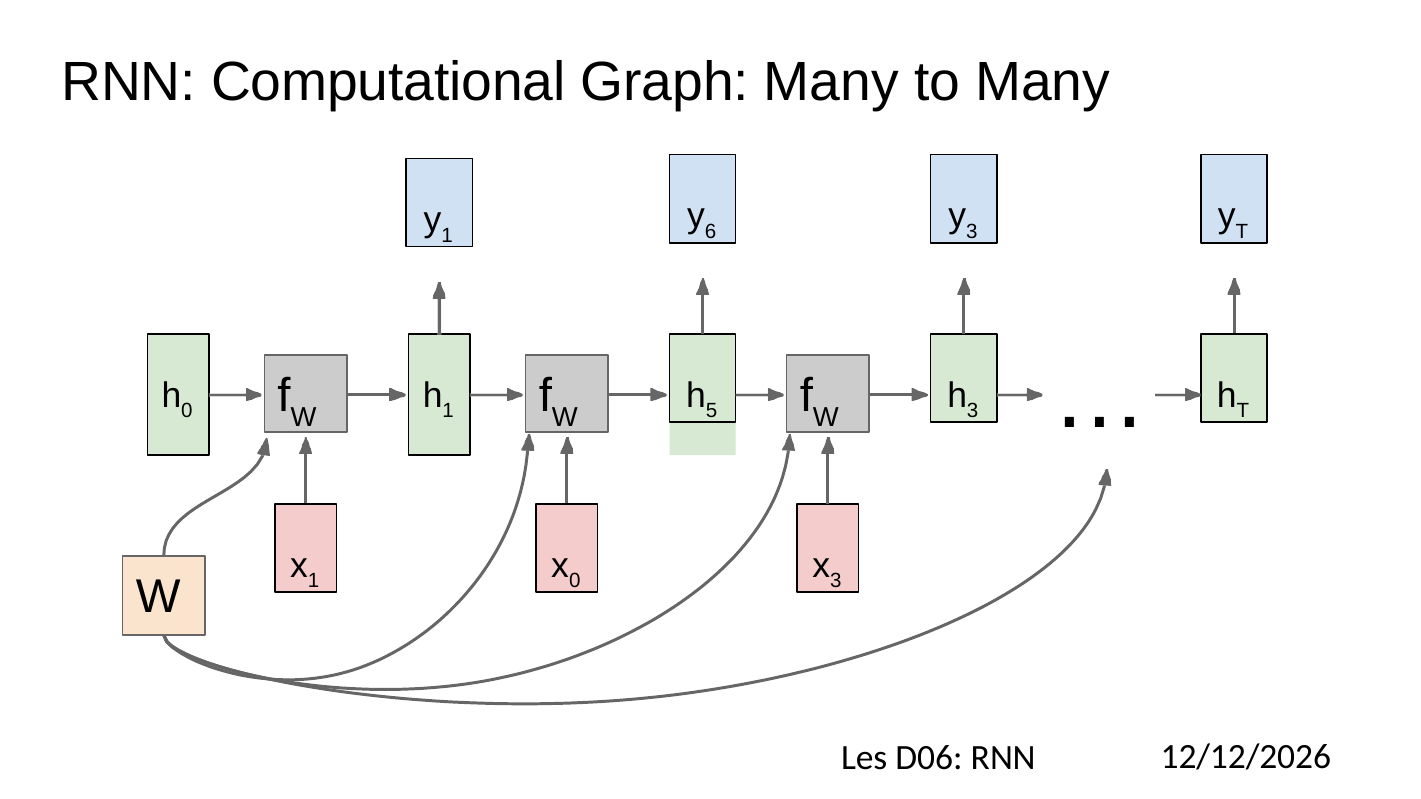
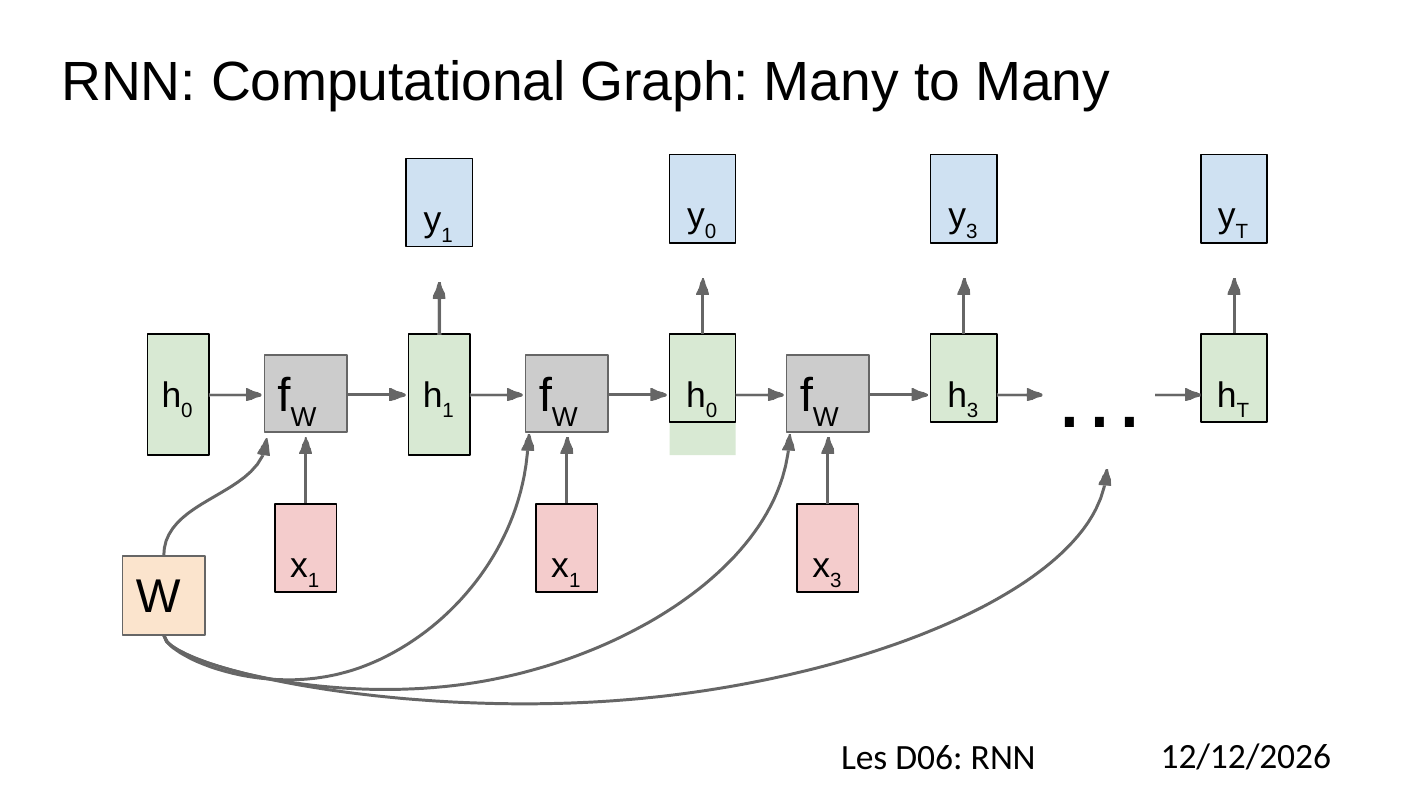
6 at (711, 232): 6 -> 0
5 at (711, 411): 5 -> 0
0 at (575, 581): 0 -> 1
